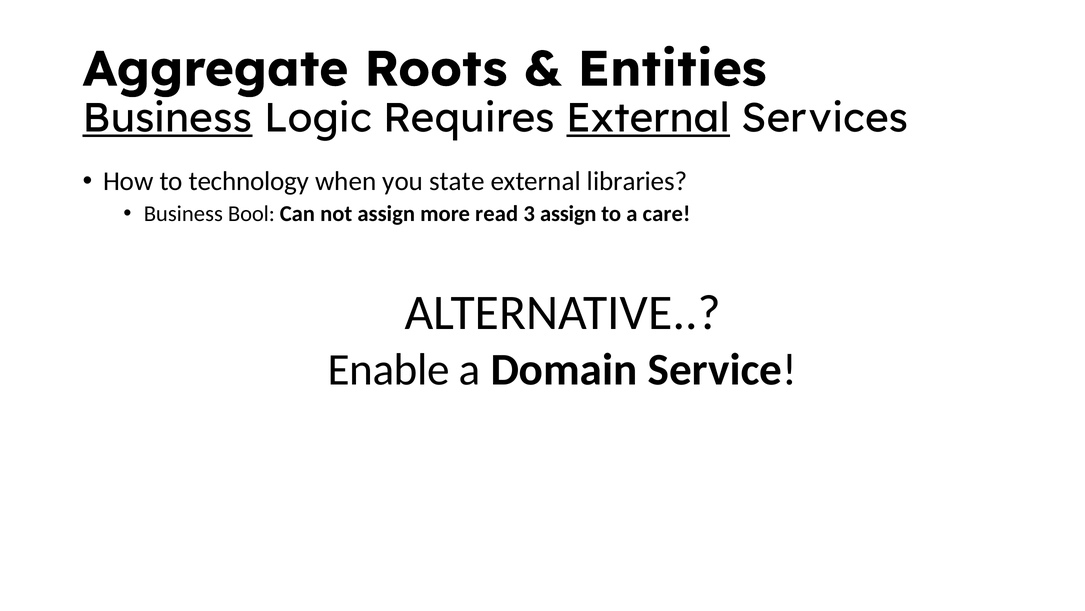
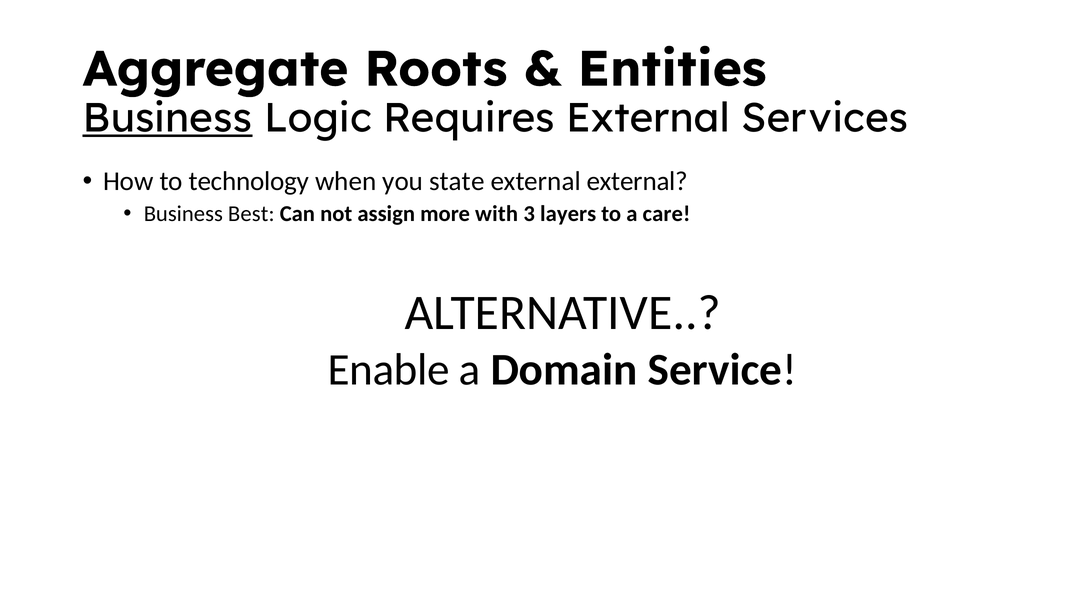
External at (648, 118) underline: present -> none
external libraries: libraries -> external
Bool: Bool -> Best
read: read -> with
3 assign: assign -> layers
